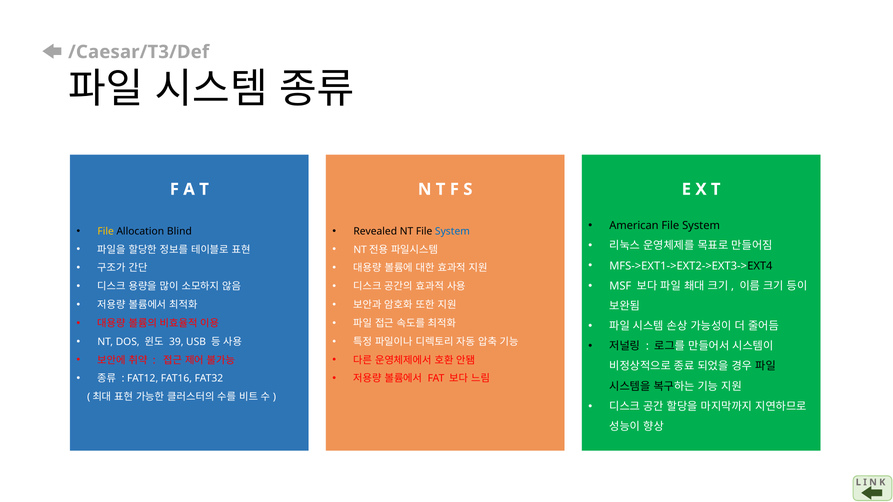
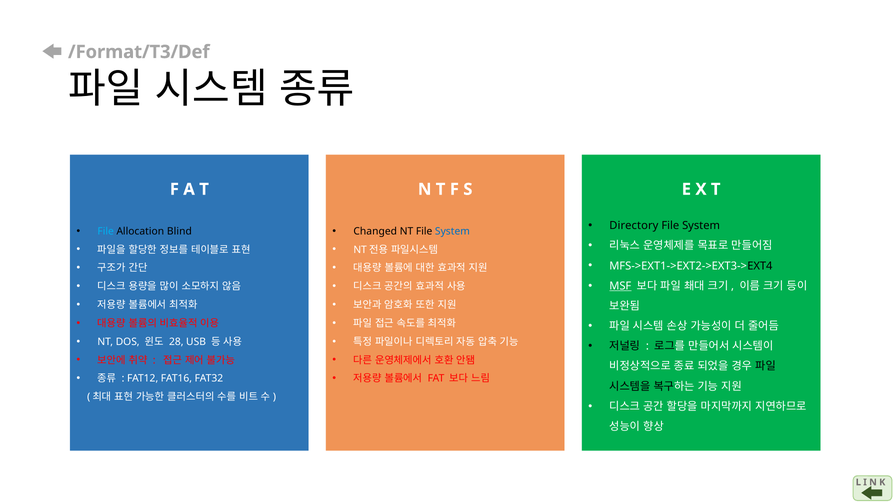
/Caesar/T3/Def: /Caesar/T3/Def -> /Format/T3/Def
American: American -> Directory
File at (106, 231) colour: yellow -> light blue
Revealed: Revealed -> Changed
MSF underline: none -> present
39: 39 -> 28
